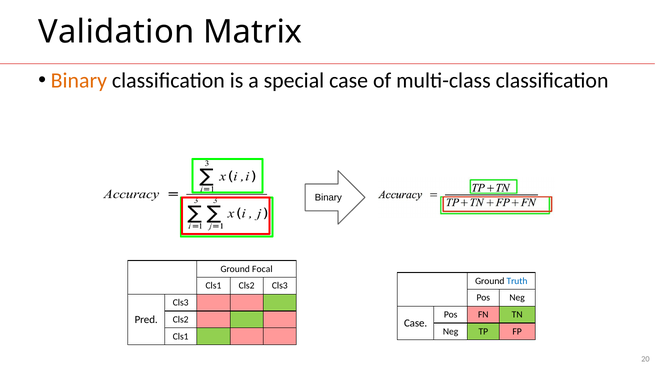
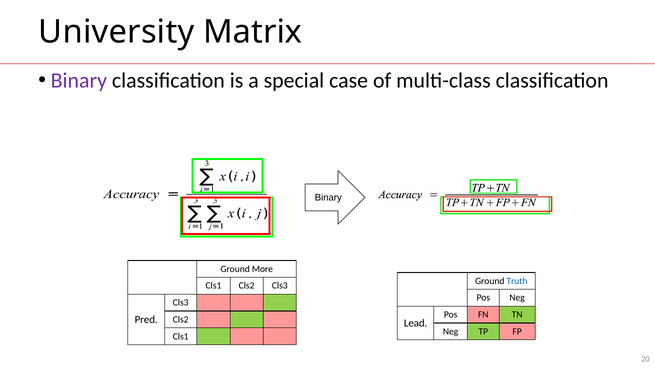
Validation: Validation -> University
Binary at (79, 81) colour: orange -> purple
Focal: Focal -> More
Case at (416, 323): Case -> Lead
